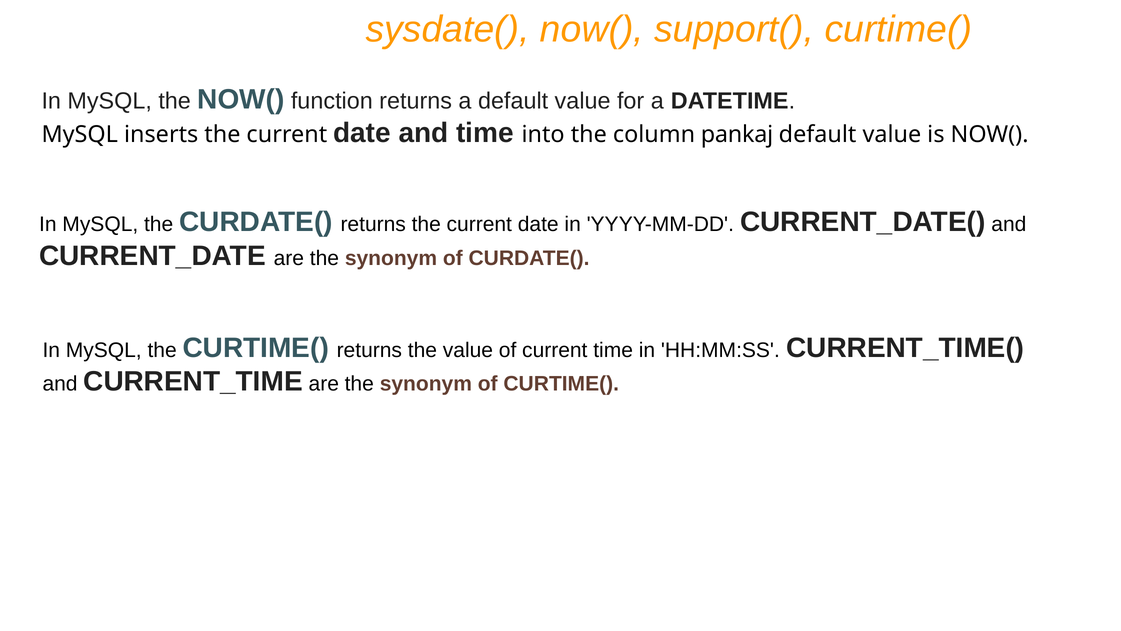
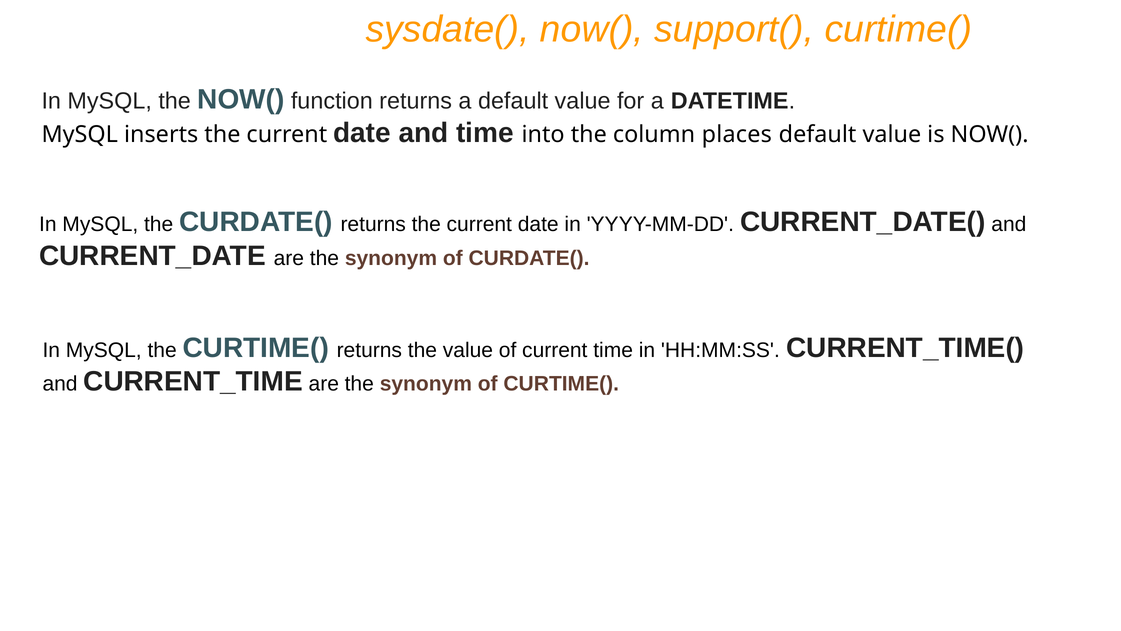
pankaj: pankaj -> places
